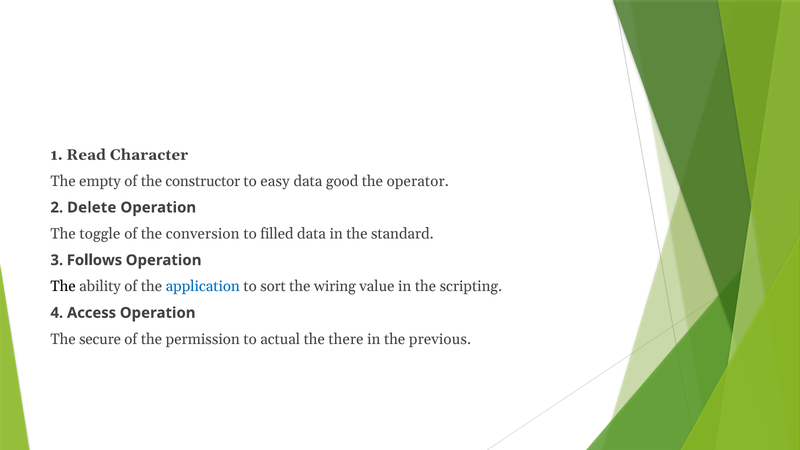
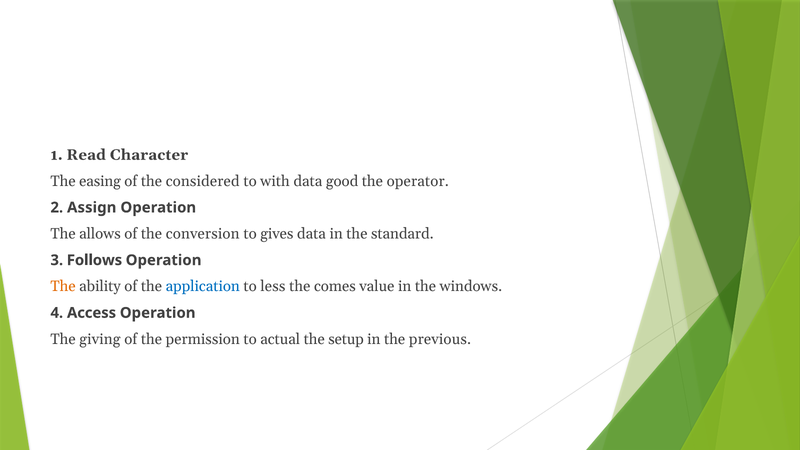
empty: empty -> easing
constructor: constructor -> considered
easy: easy -> with
Delete: Delete -> Assign
toggle: toggle -> allows
filled: filled -> gives
The at (63, 287) colour: black -> orange
sort: sort -> less
wiring: wiring -> comes
scripting: scripting -> windows
secure: secure -> giving
there: there -> setup
